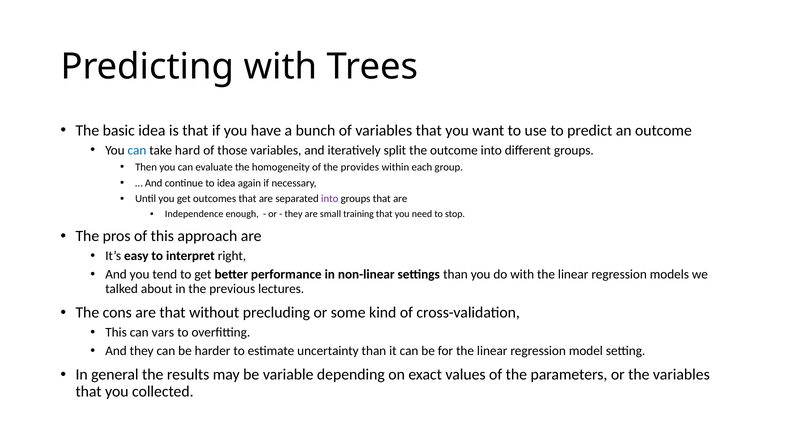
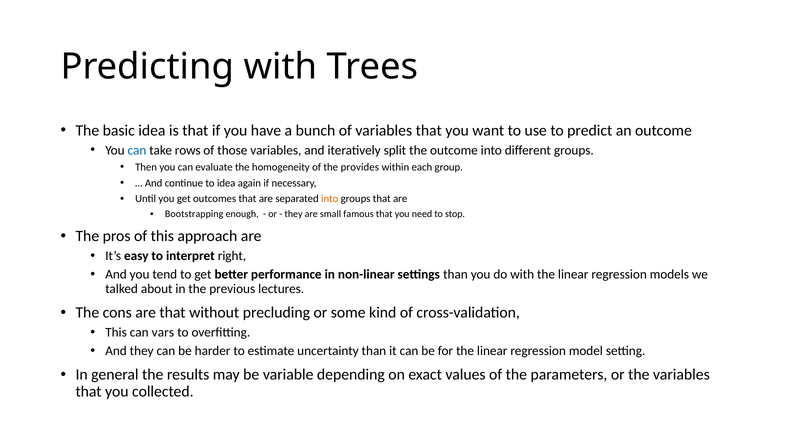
hard: hard -> rows
into at (330, 199) colour: purple -> orange
Independence: Independence -> Bootstrapping
training: training -> famous
